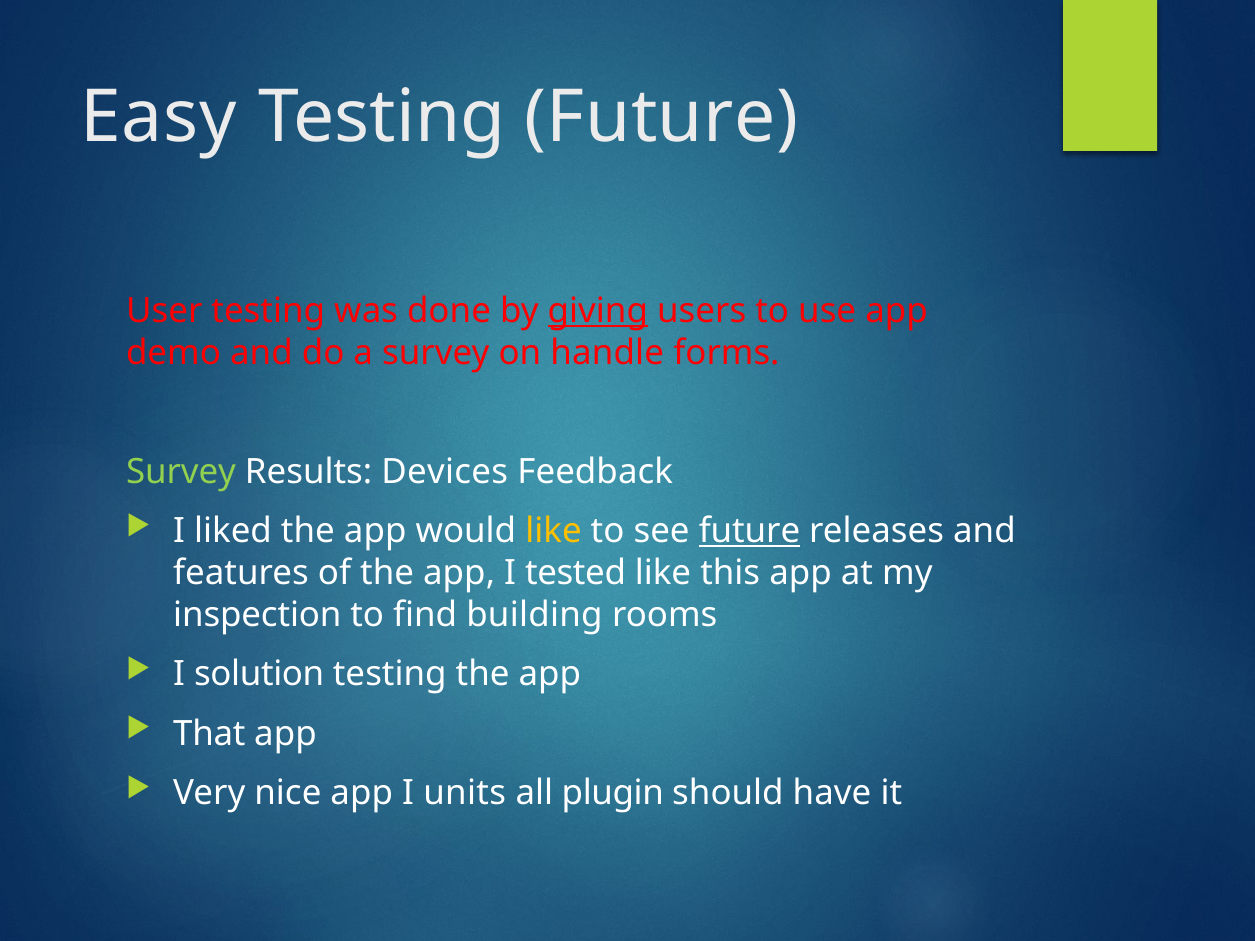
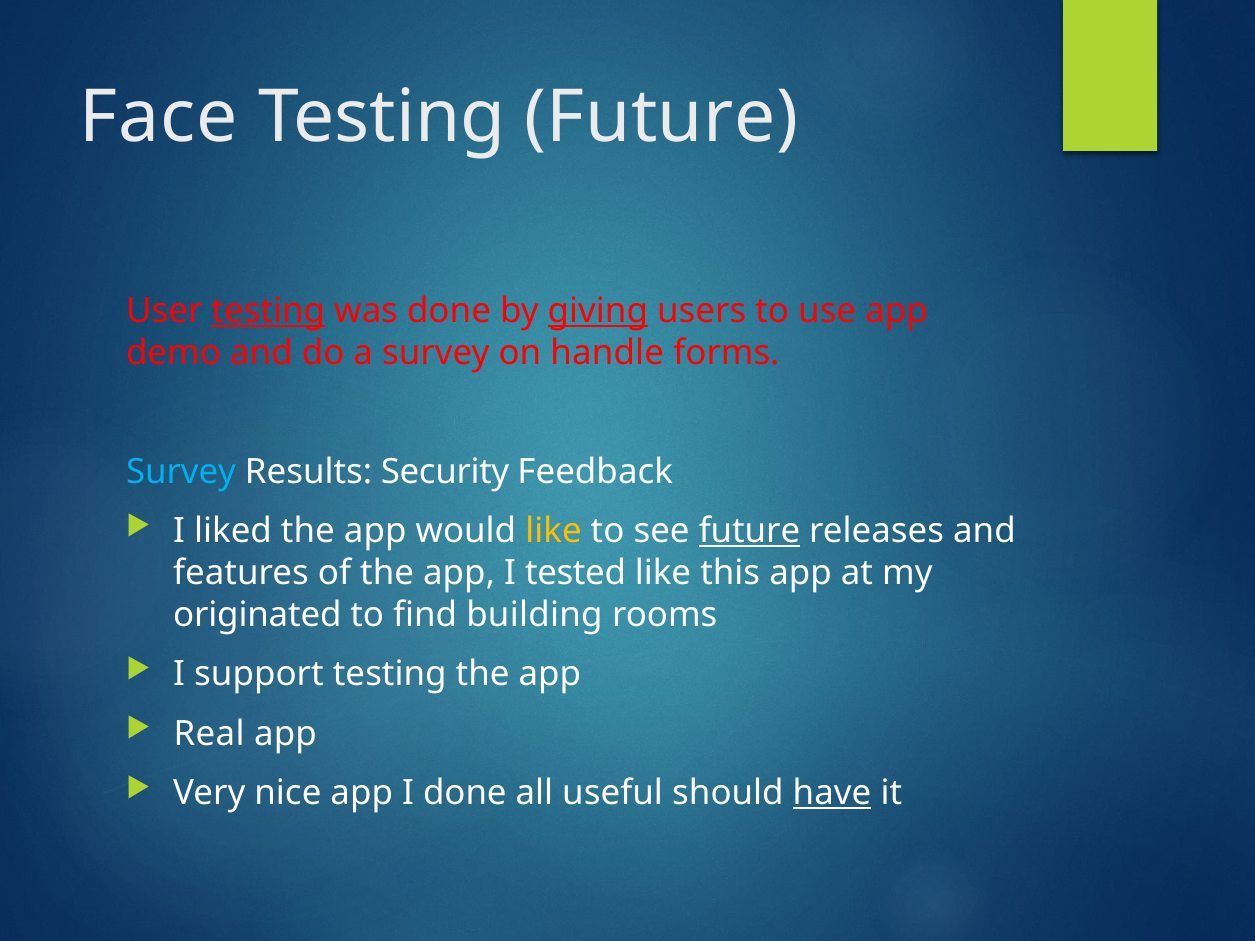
Easy: Easy -> Face
testing at (268, 311) underline: none -> present
Survey at (181, 472) colour: light green -> light blue
Devices: Devices -> Security
inspection: inspection -> originated
solution: solution -> support
That: That -> Real
I units: units -> done
plugin: plugin -> useful
have underline: none -> present
